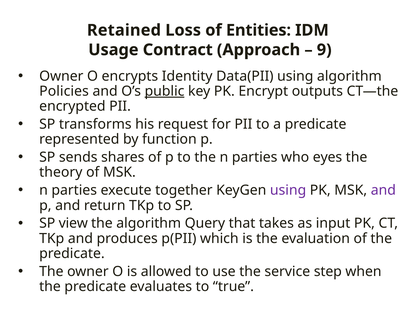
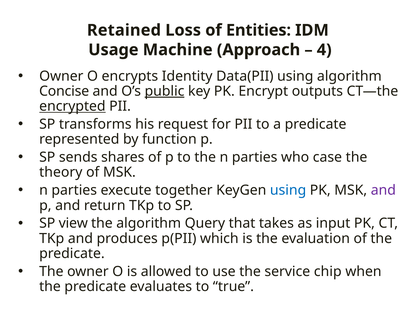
Contract: Contract -> Machine
9: 9 -> 4
Policies: Policies -> Concise
encrypted underline: none -> present
eyes: eyes -> case
using at (288, 190) colour: purple -> blue
step: step -> chip
